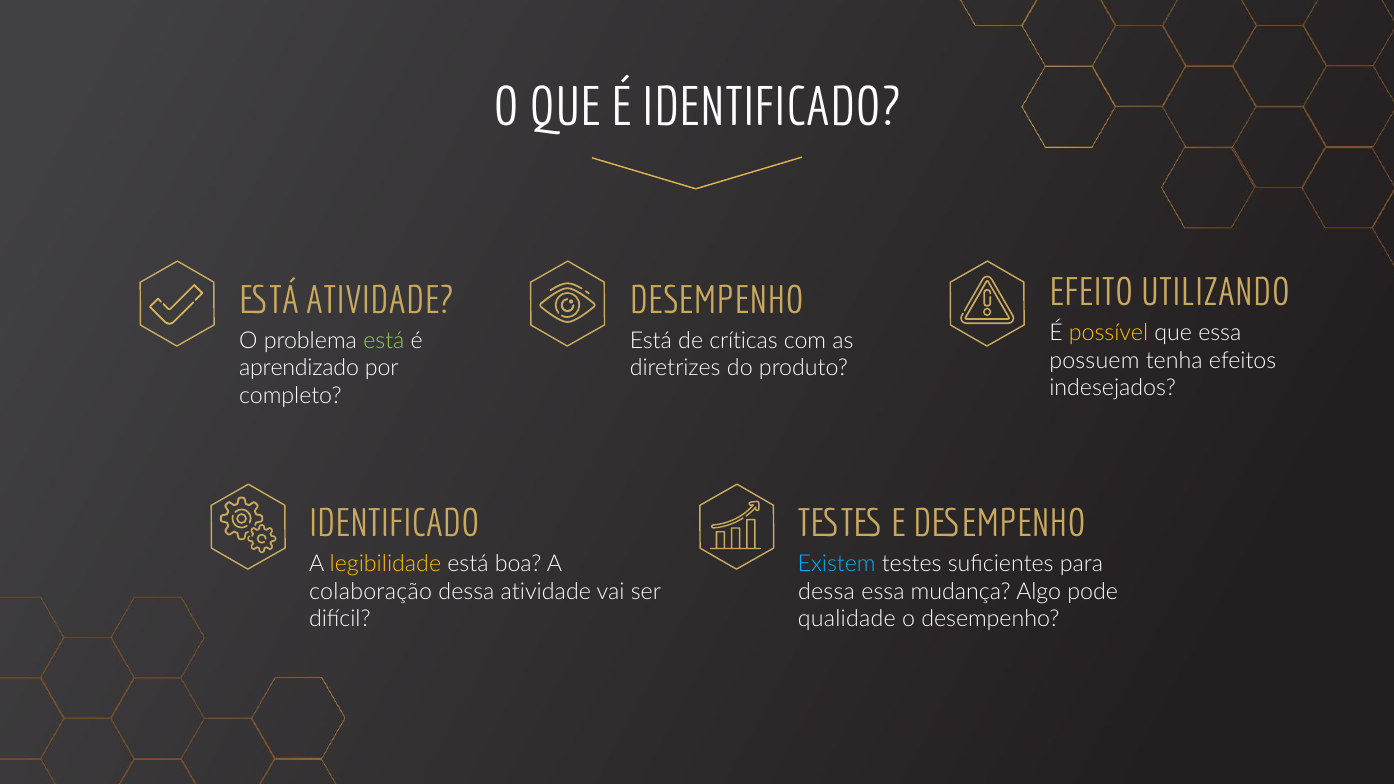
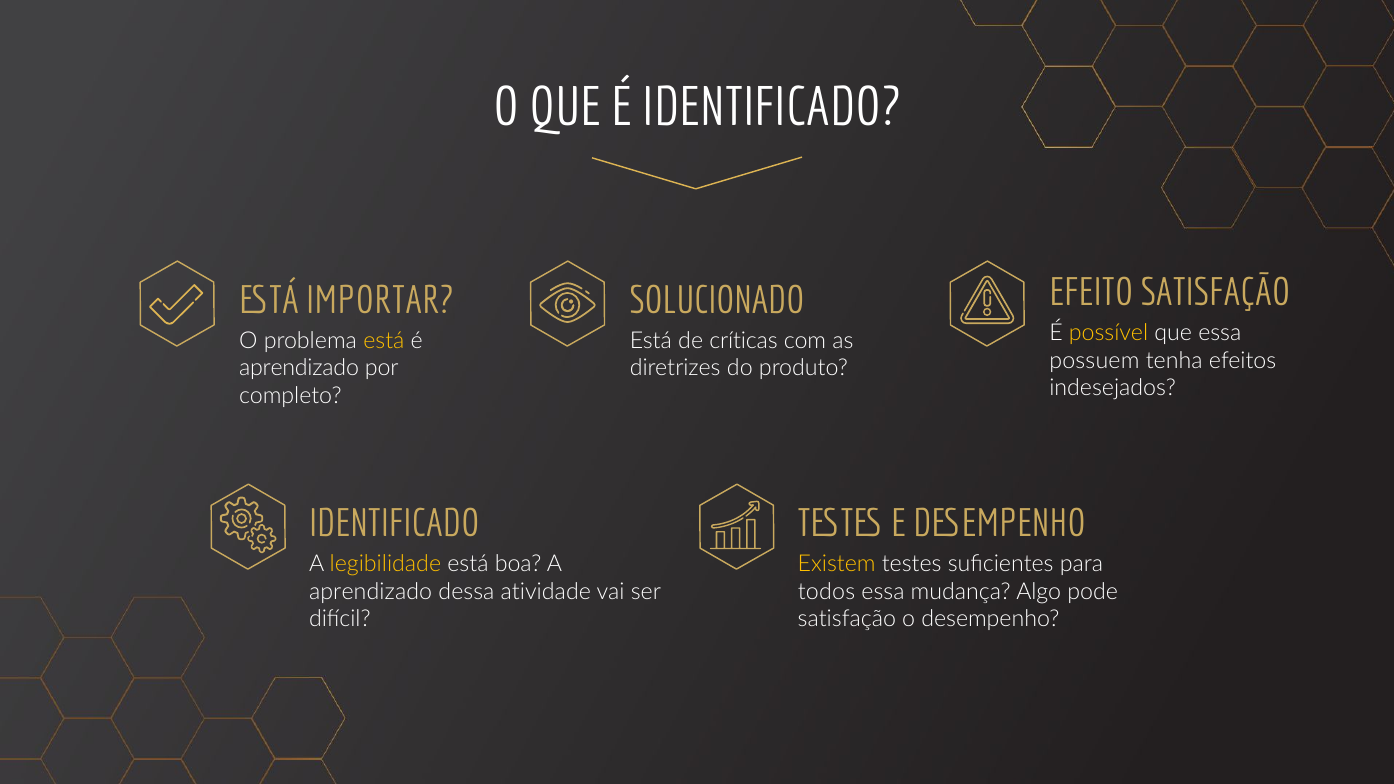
EFEITO UTILIZANDO: UTILIZANDO -> SATISFAÇÃO
ESTÁ ATIVIDADE: ATIVIDADE -> IMPORTAR
DESEMPENHO at (717, 301): DESEMPENHO -> SOLUCIONADO
está at (384, 341) colour: light green -> yellow
Existem colour: light blue -> yellow
colaboração at (371, 592): colaboração -> aprendizado
dessa at (826, 592): dessa -> todos
qualidade at (847, 619): qualidade -> satisfação
